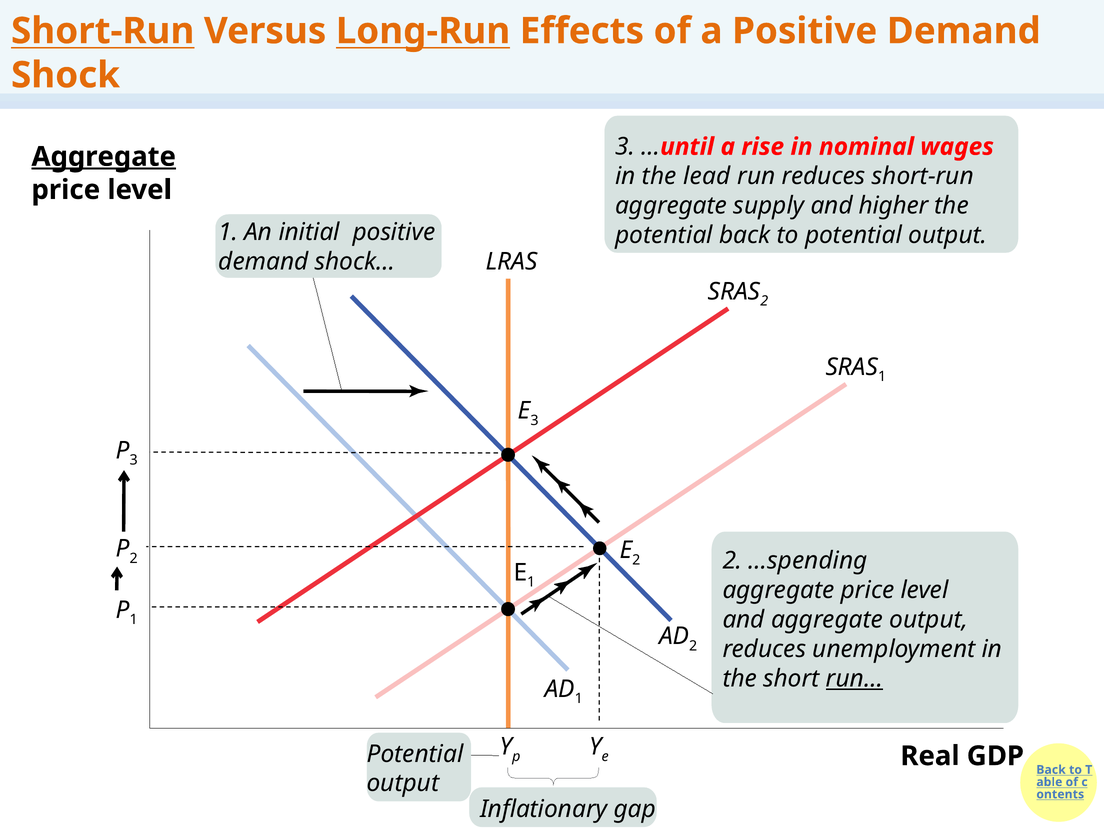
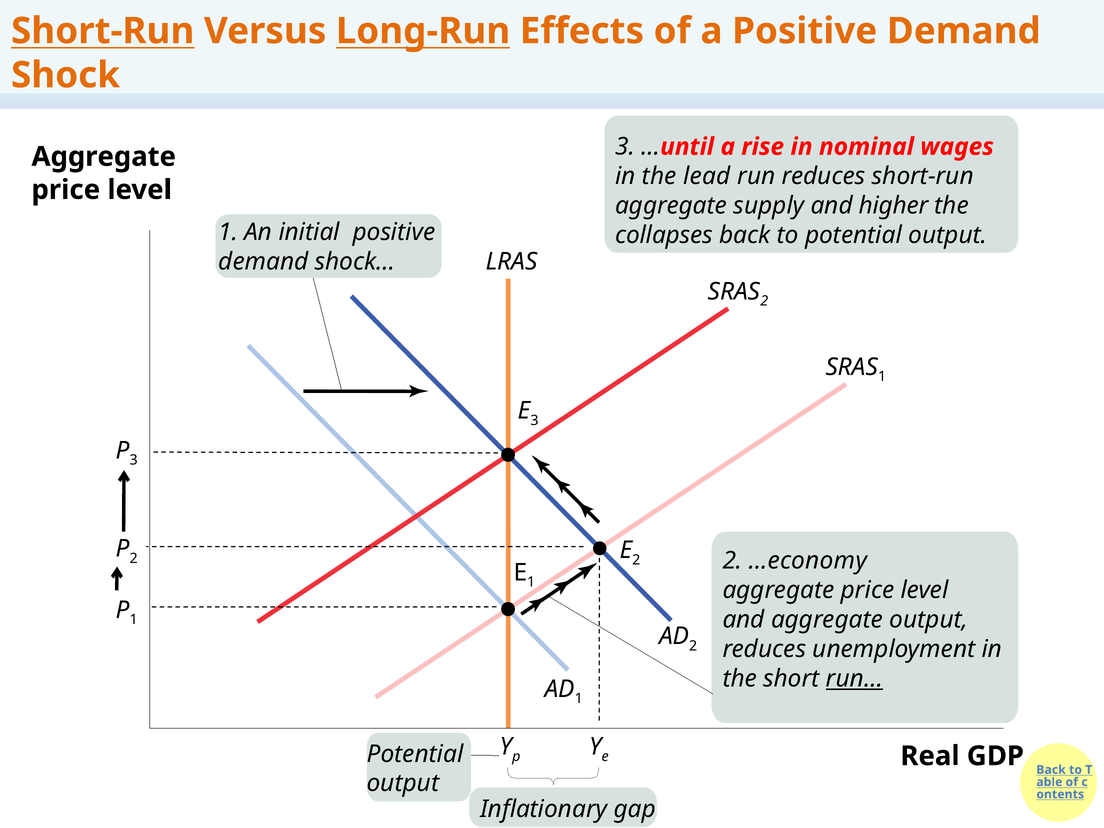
Aggregate at (104, 157) underline: present -> none
potential at (664, 235): potential -> collapses
…spending: …spending -> …economy
